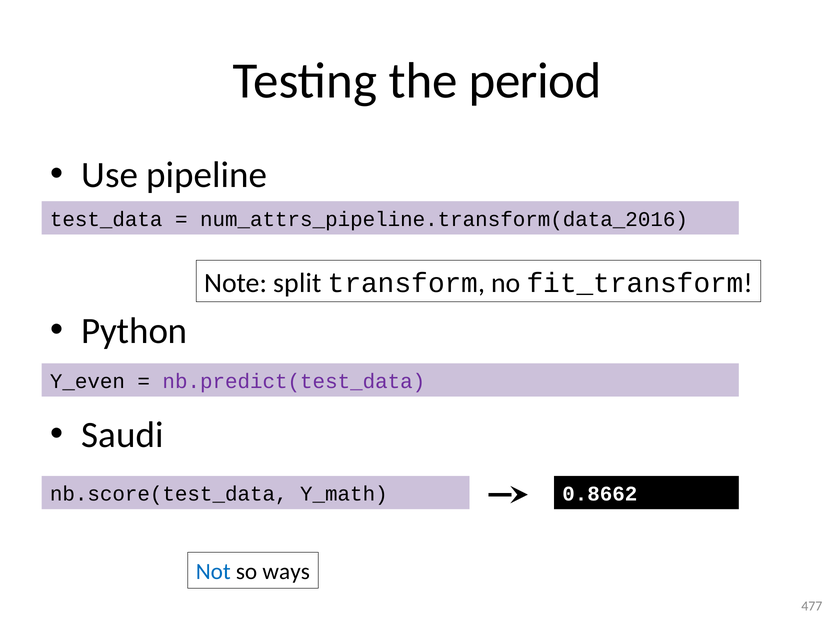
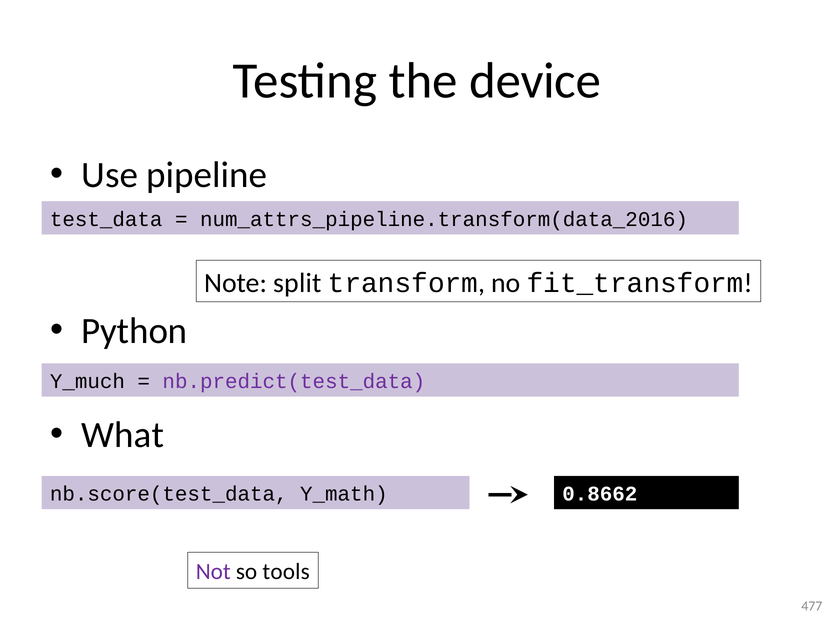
period: period -> device
Y_even: Y_even -> Y_much
Saudi: Saudi -> What
Not colour: blue -> purple
ways: ways -> tools
